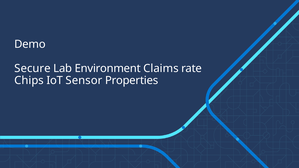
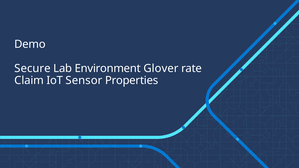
Claims: Claims -> Glover
Chips: Chips -> Claim
